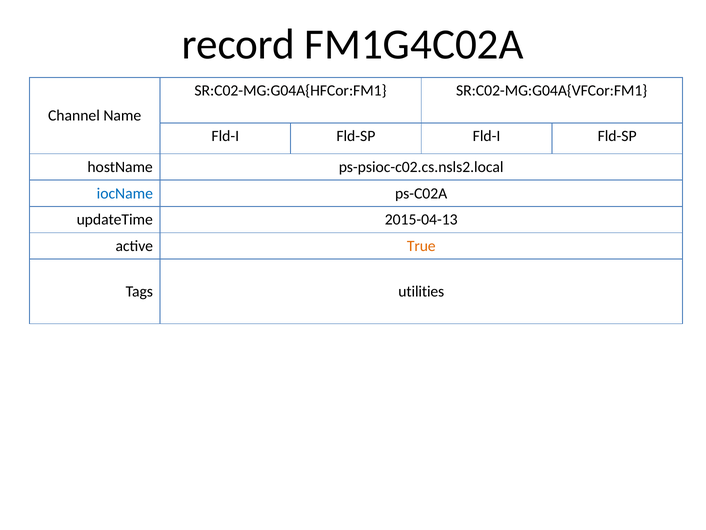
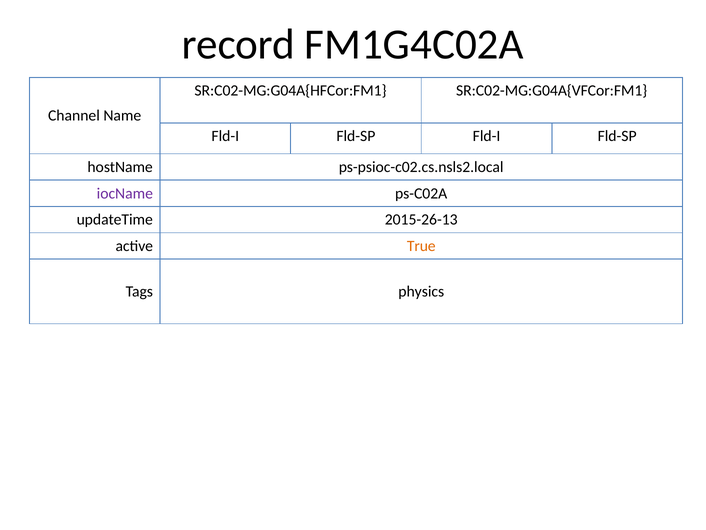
iocName colour: blue -> purple
2015-04-13: 2015-04-13 -> 2015-26-13
utilities: utilities -> physics
